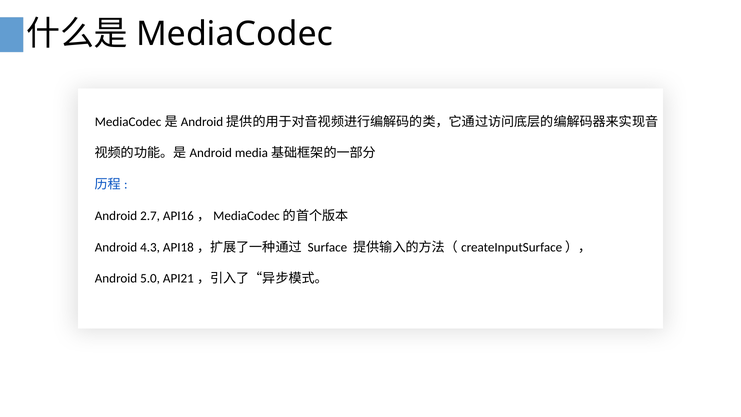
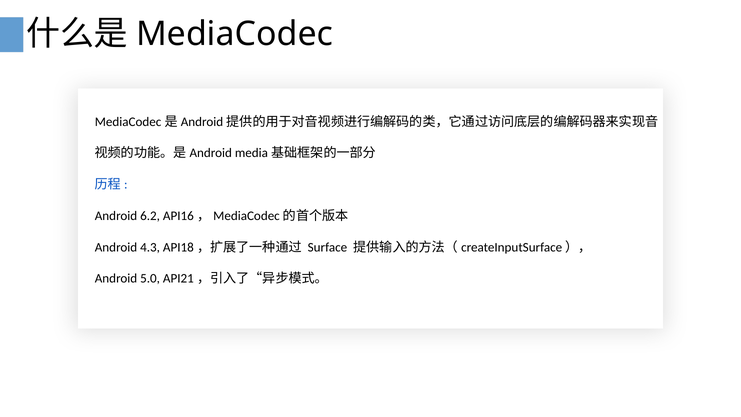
2.7: 2.7 -> 6.2
